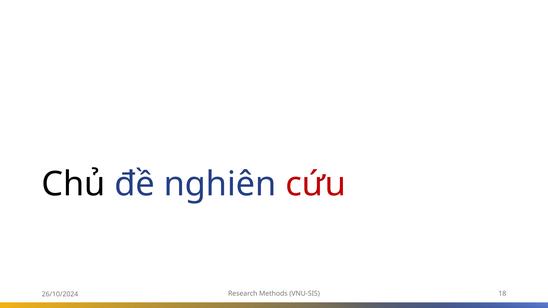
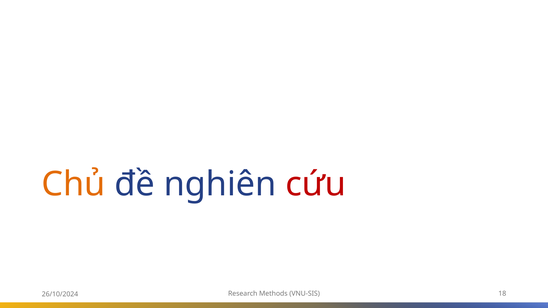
Chủ colour: black -> orange
